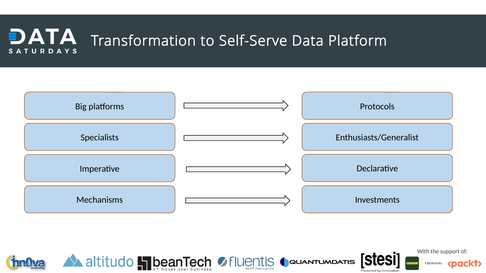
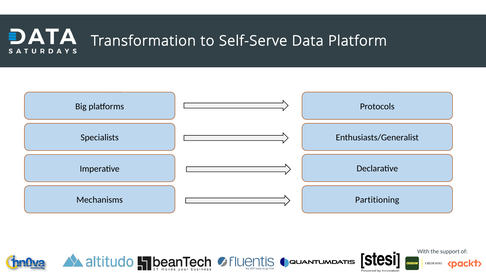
Investments: Investments -> Partitioning
